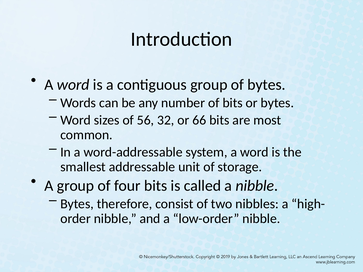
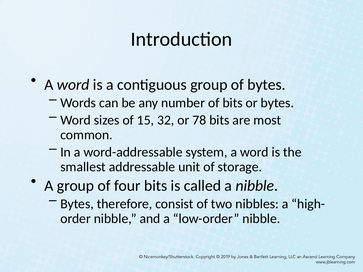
56: 56 -> 15
66: 66 -> 78
